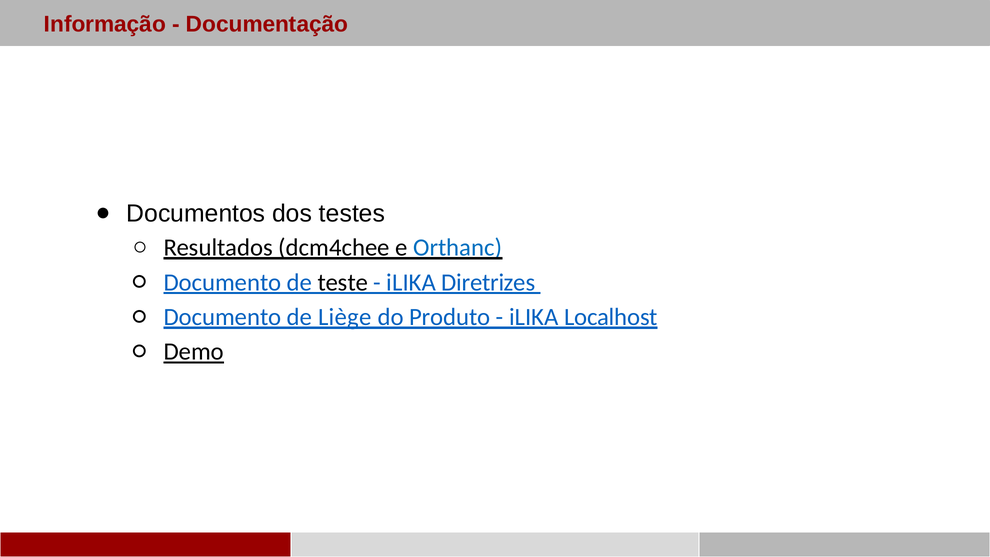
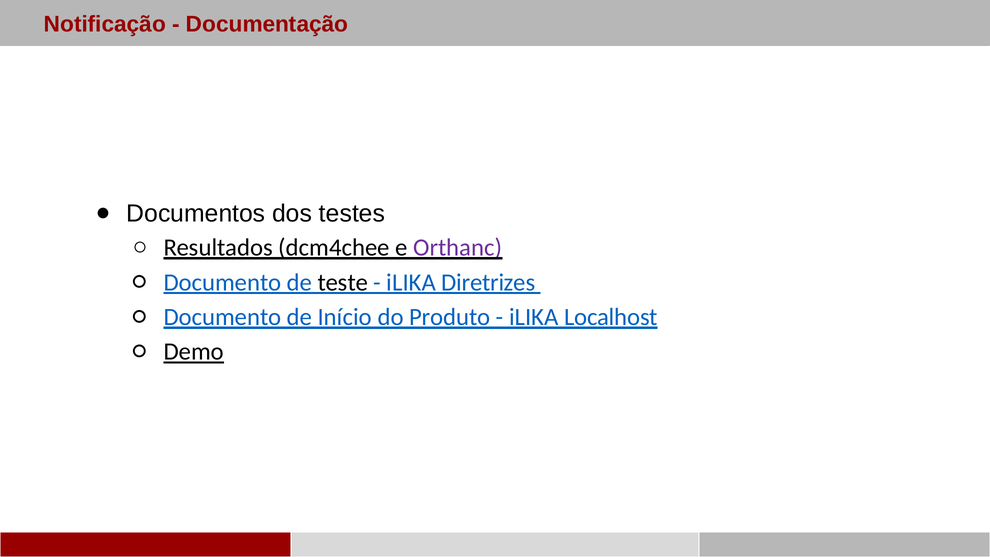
Informação: Informação -> Notificação
Orthanc colour: blue -> purple
Liège: Liège -> Início
